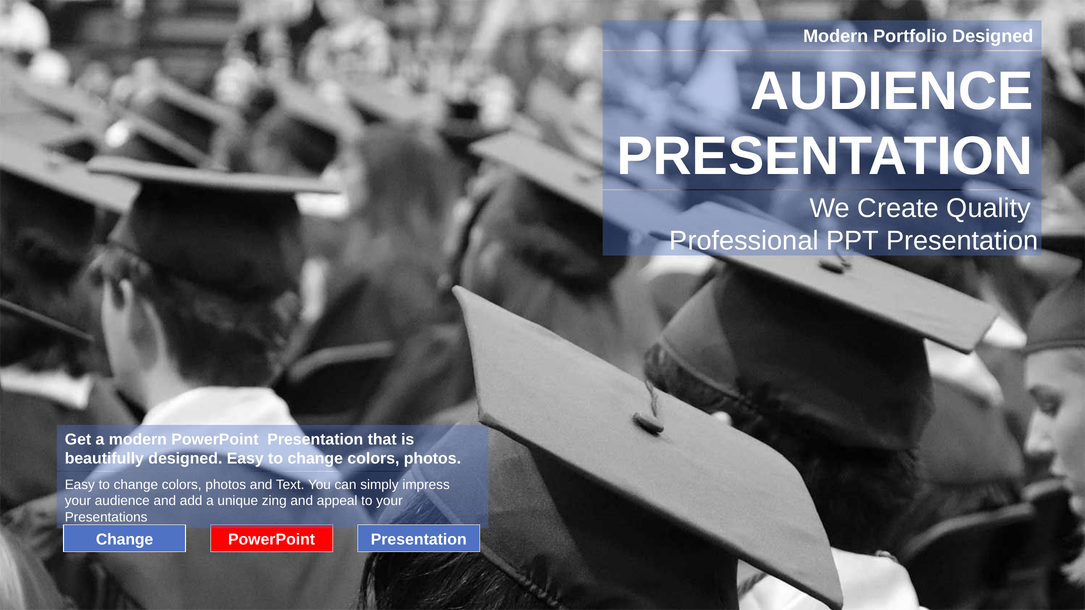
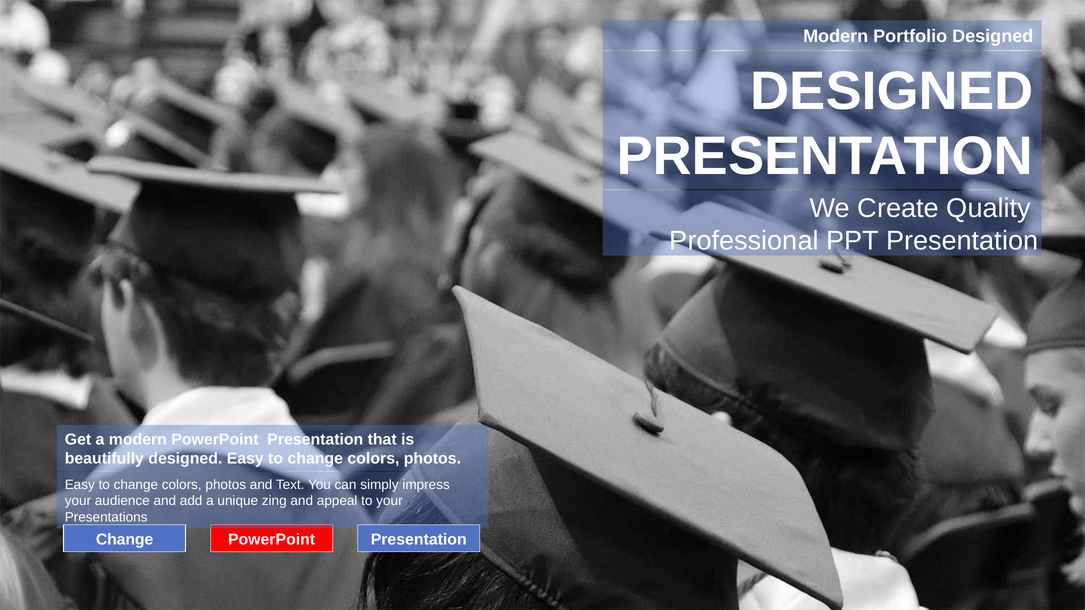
AUDIENCE at (892, 92): AUDIENCE -> DESIGNED
